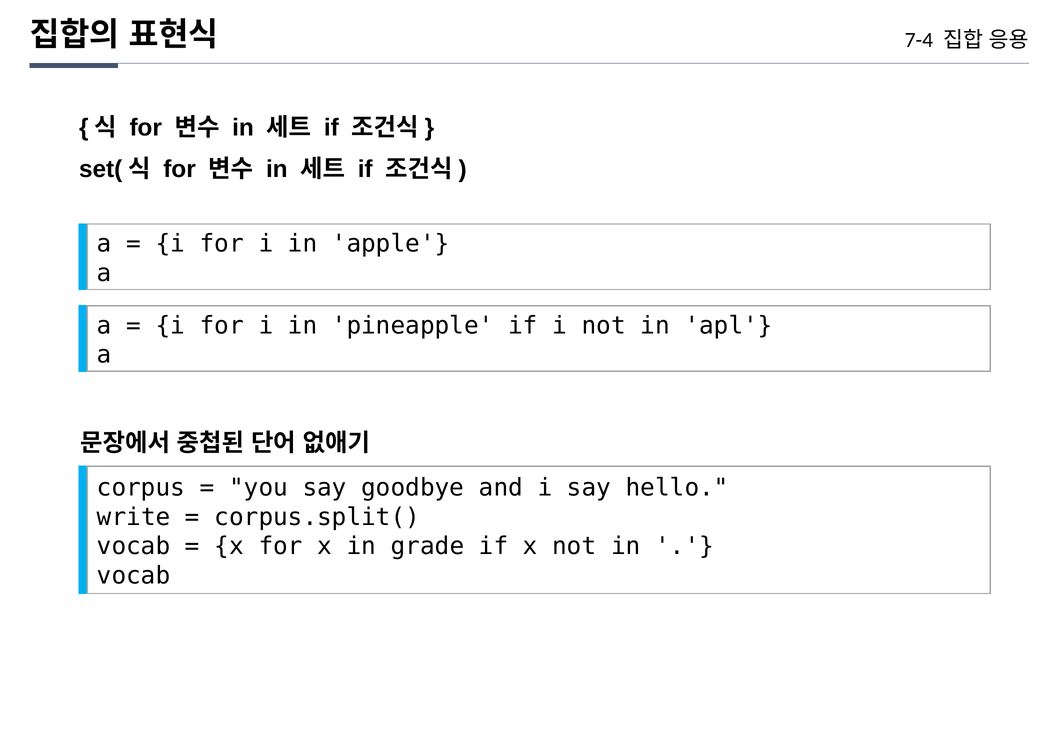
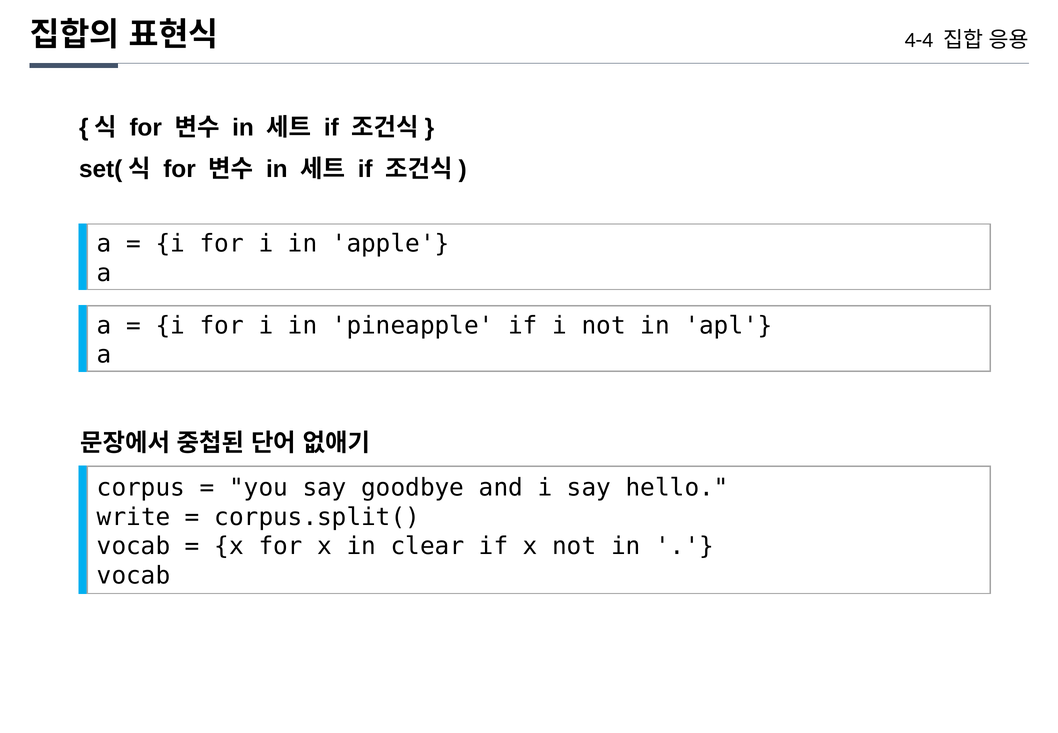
7-4: 7-4 -> 4-4
grade: grade -> clear
